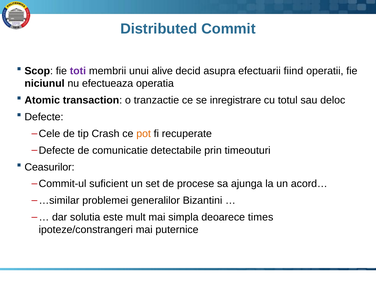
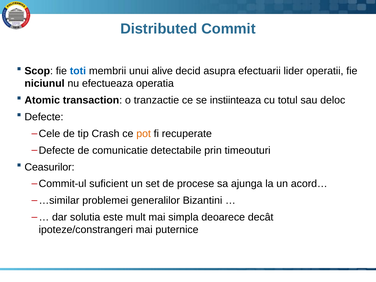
toti colour: purple -> blue
fiind: fiind -> lider
inregistrare: inregistrare -> instiinteaza
times: times -> decât
